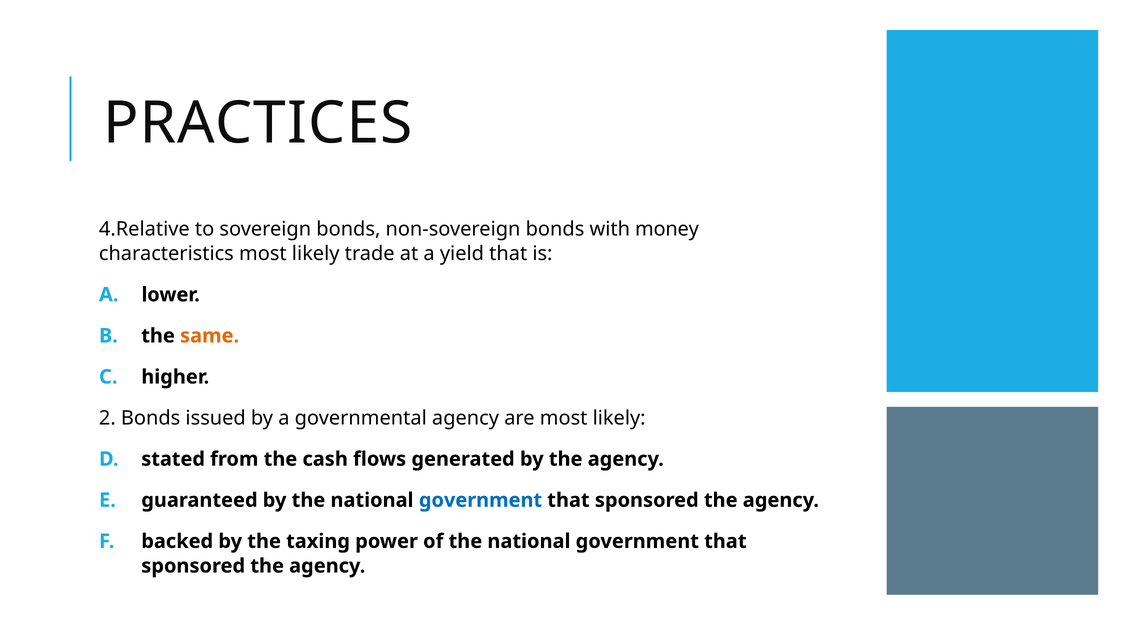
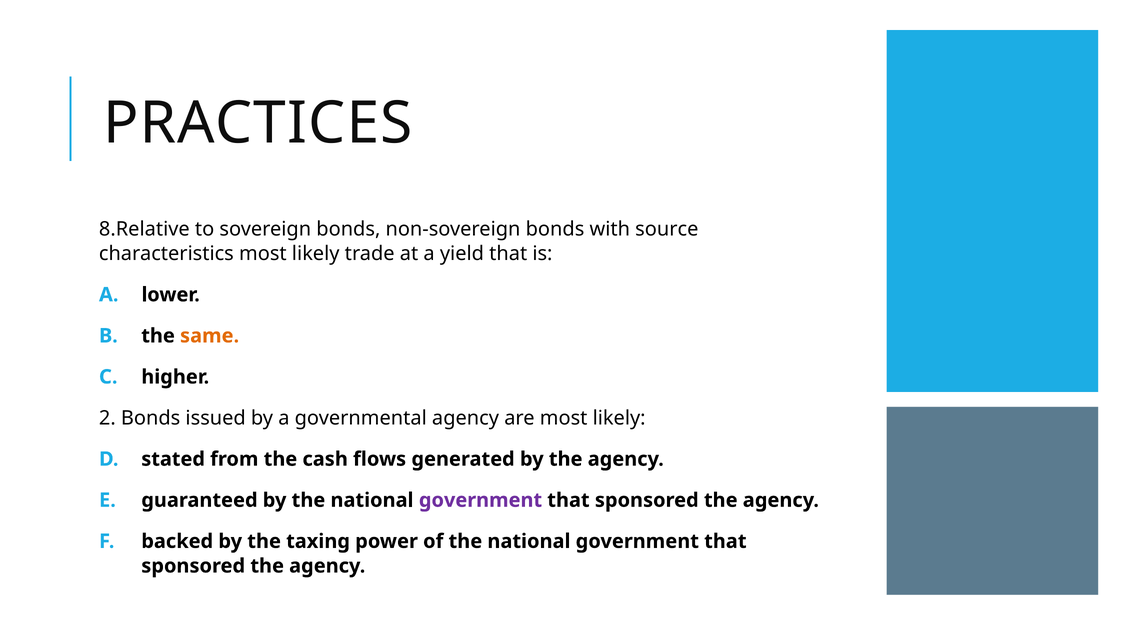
4.Relative: 4.Relative -> 8.Relative
money: money -> source
government at (481, 500) colour: blue -> purple
